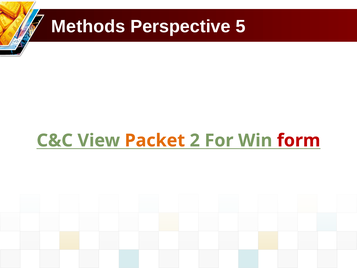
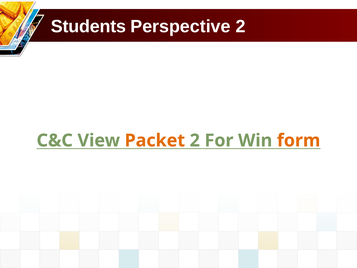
Methods: Methods -> Students
Perspective 5: 5 -> 2
form colour: red -> orange
